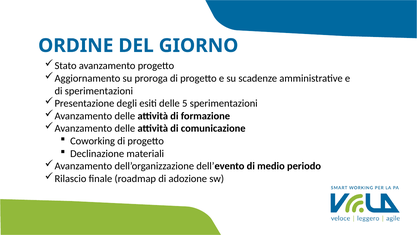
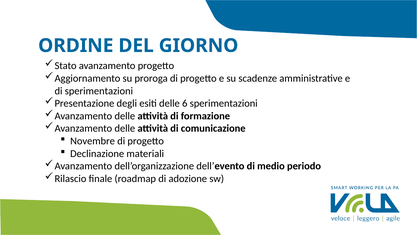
5: 5 -> 6
Coworking: Coworking -> Novembre
